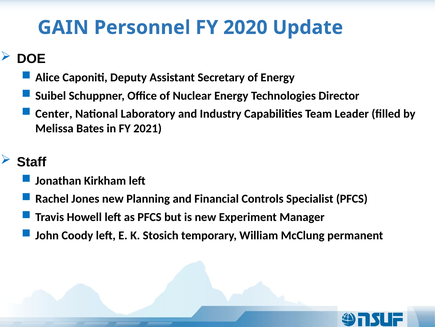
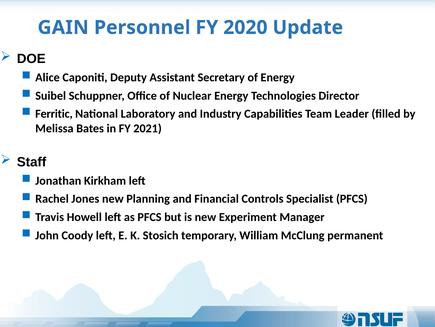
Center: Center -> Ferritic
